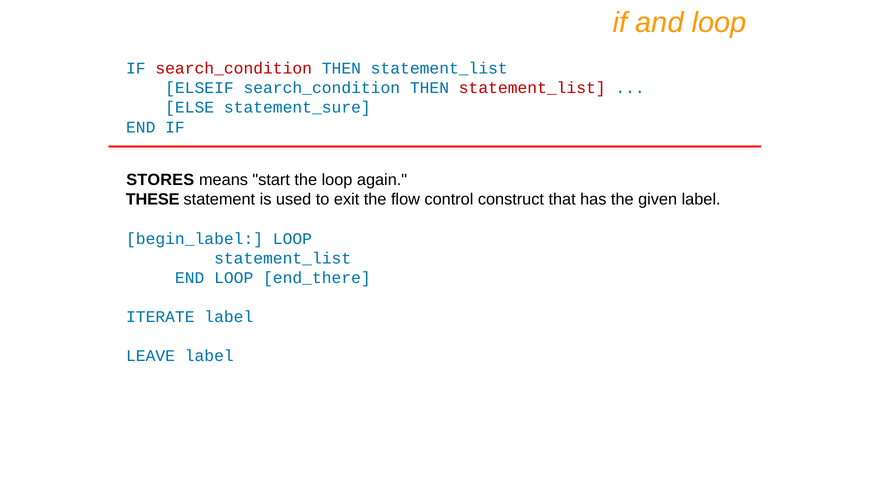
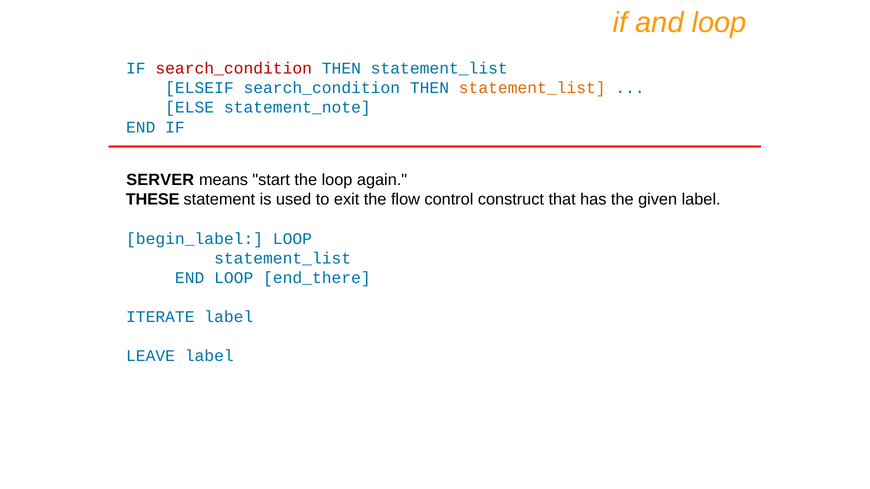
statement_list at (532, 88) colour: red -> orange
statement_sure: statement_sure -> statement_note
STORES: STORES -> SERVER
